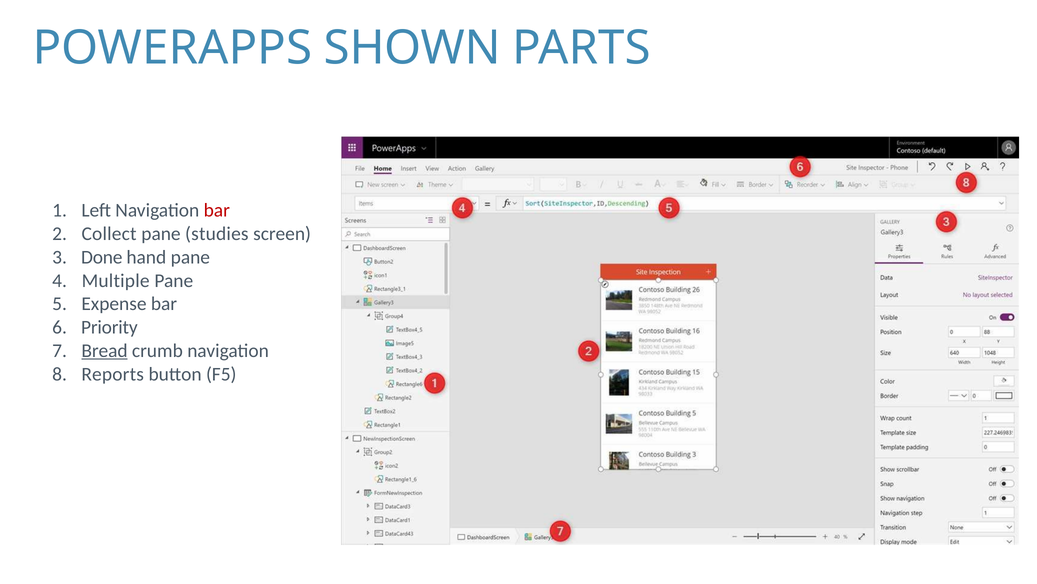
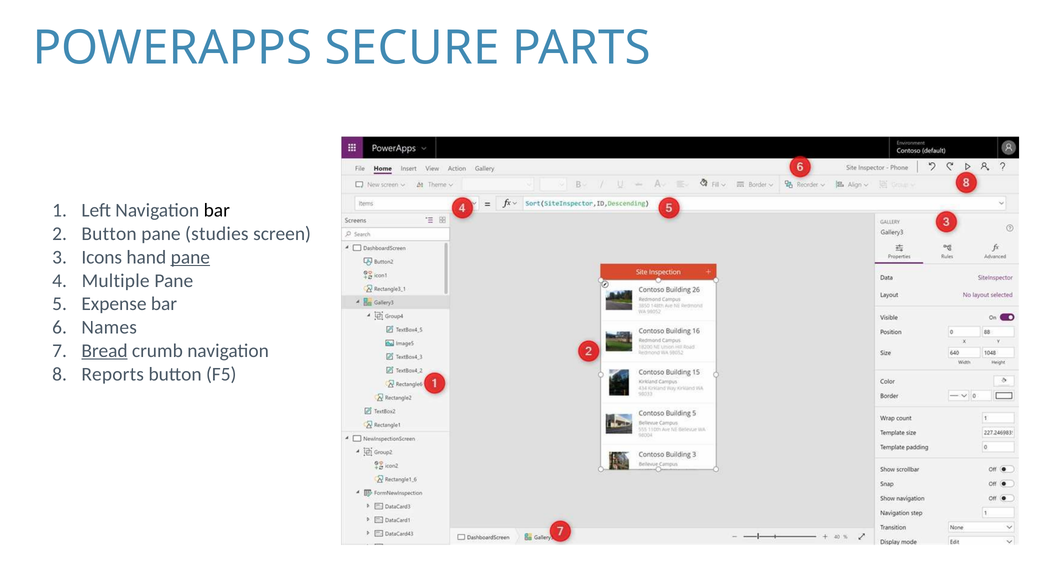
SHOWN: SHOWN -> SECURE
bar at (217, 210) colour: red -> black
Collect at (109, 234): Collect -> Button
Done: Done -> Icons
pane at (190, 257) underline: none -> present
Priority: Priority -> Names
